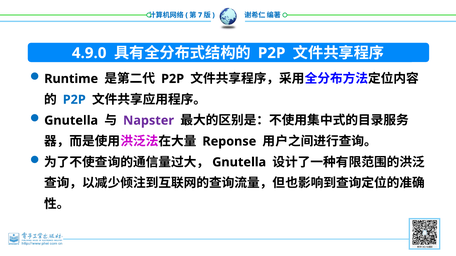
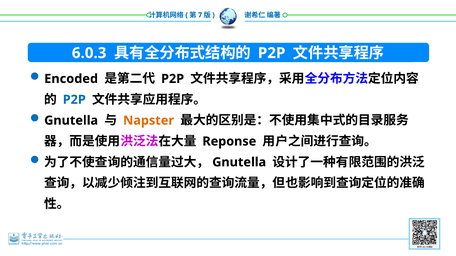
4.9.0: 4.9.0 -> 6.0.3
Runtime: Runtime -> Encoded
Napster colour: purple -> orange
